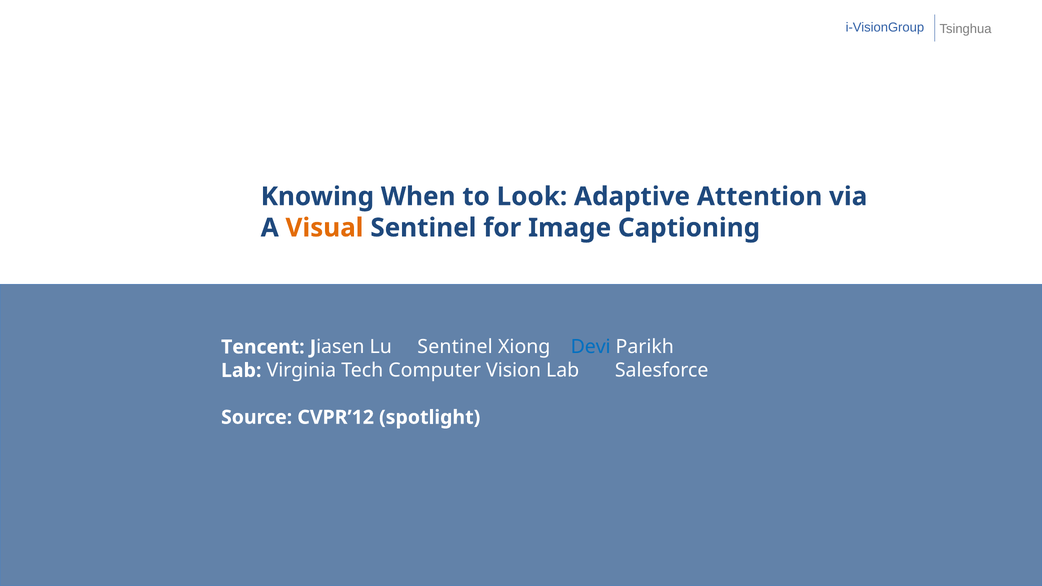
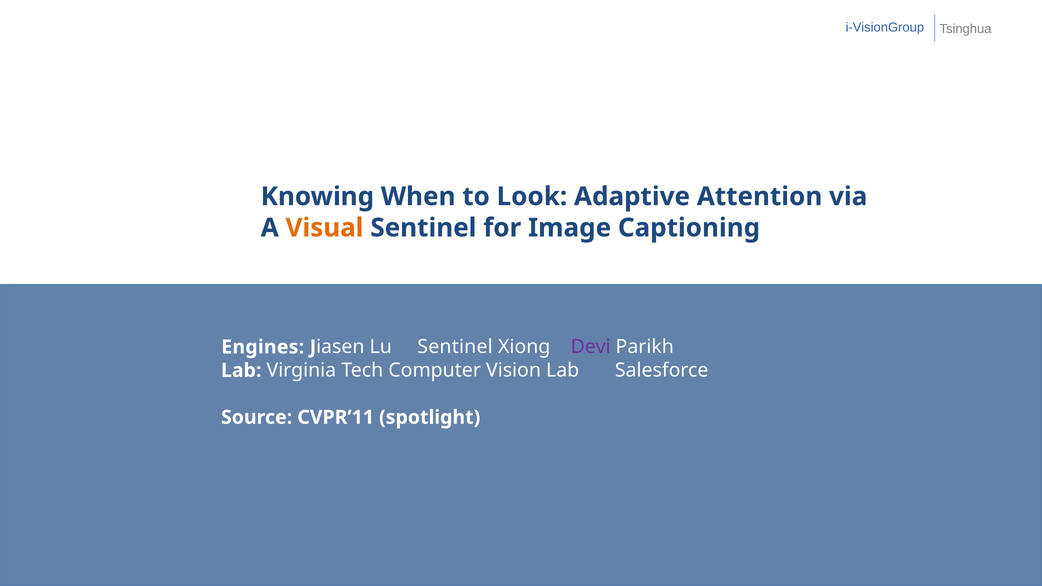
Tencent: Tencent -> Engines
Devi colour: blue -> purple
CVPR’12: CVPR’12 -> CVPR’11
